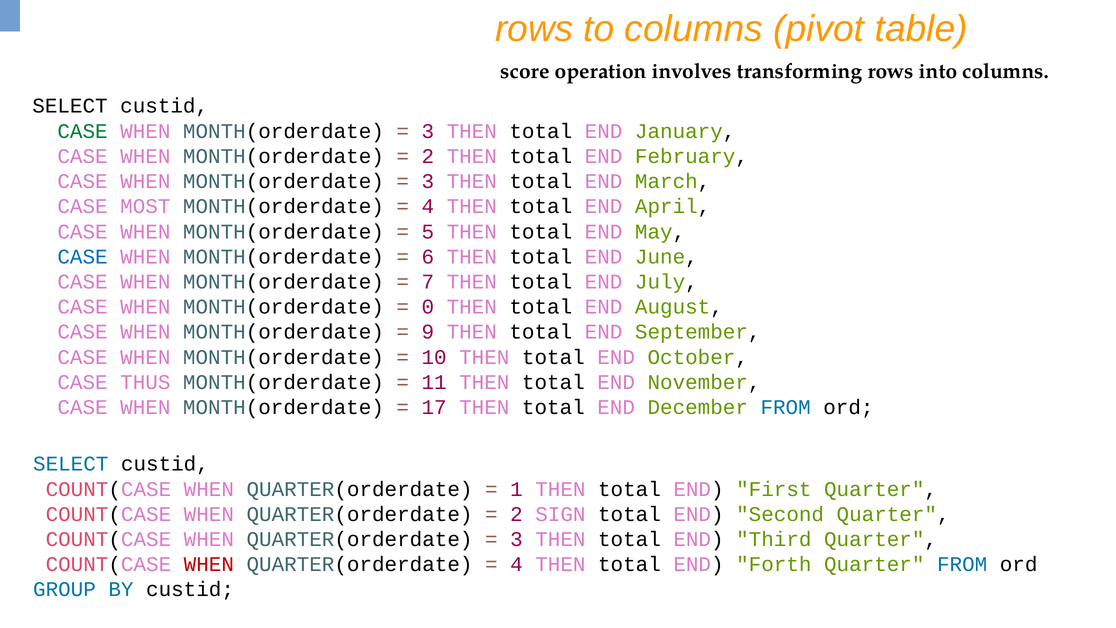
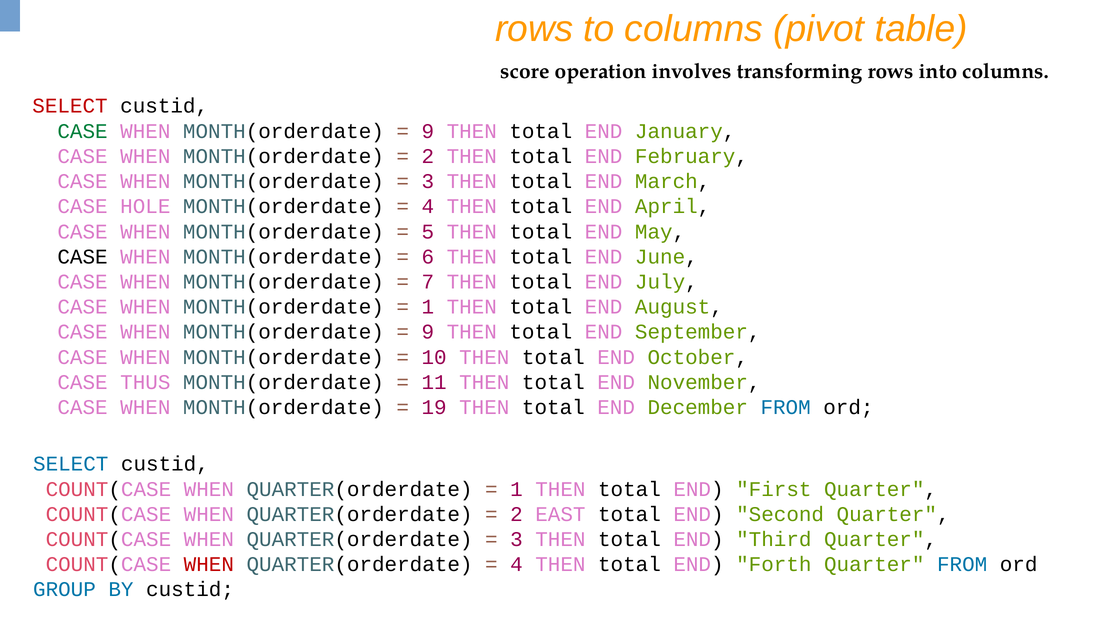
SELECT at (70, 106) colour: black -> red
3 at (428, 131): 3 -> 9
MOST: MOST -> HOLE
CASE at (83, 257) colour: blue -> black
0 at (428, 307): 0 -> 1
17: 17 -> 19
SIGN: SIGN -> EAST
